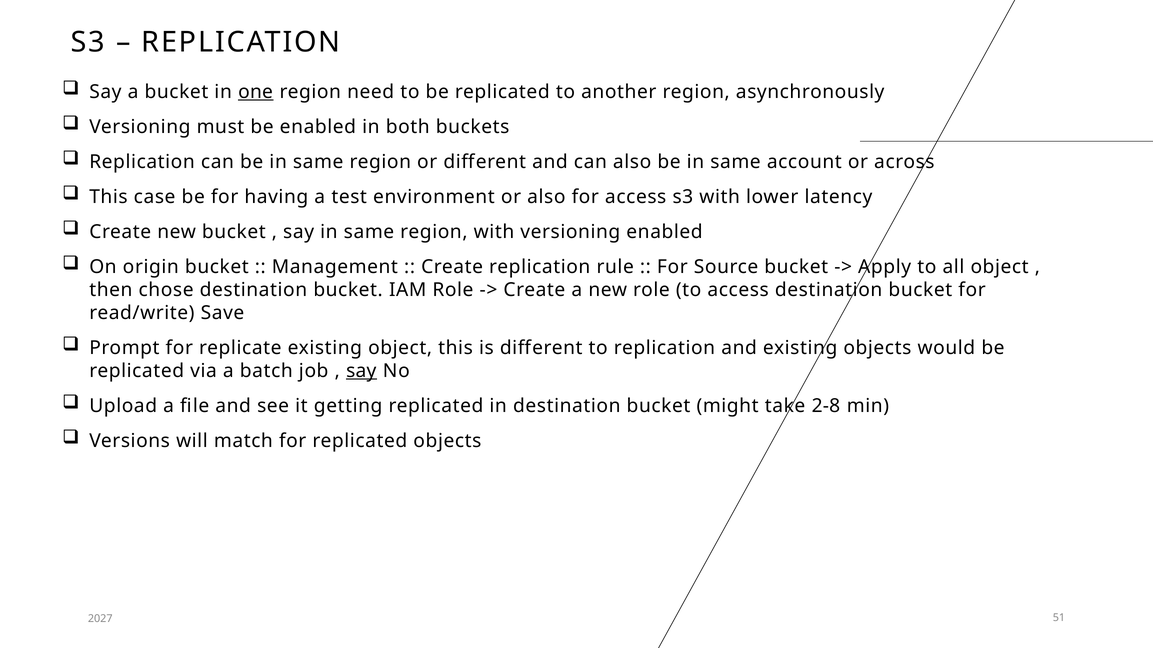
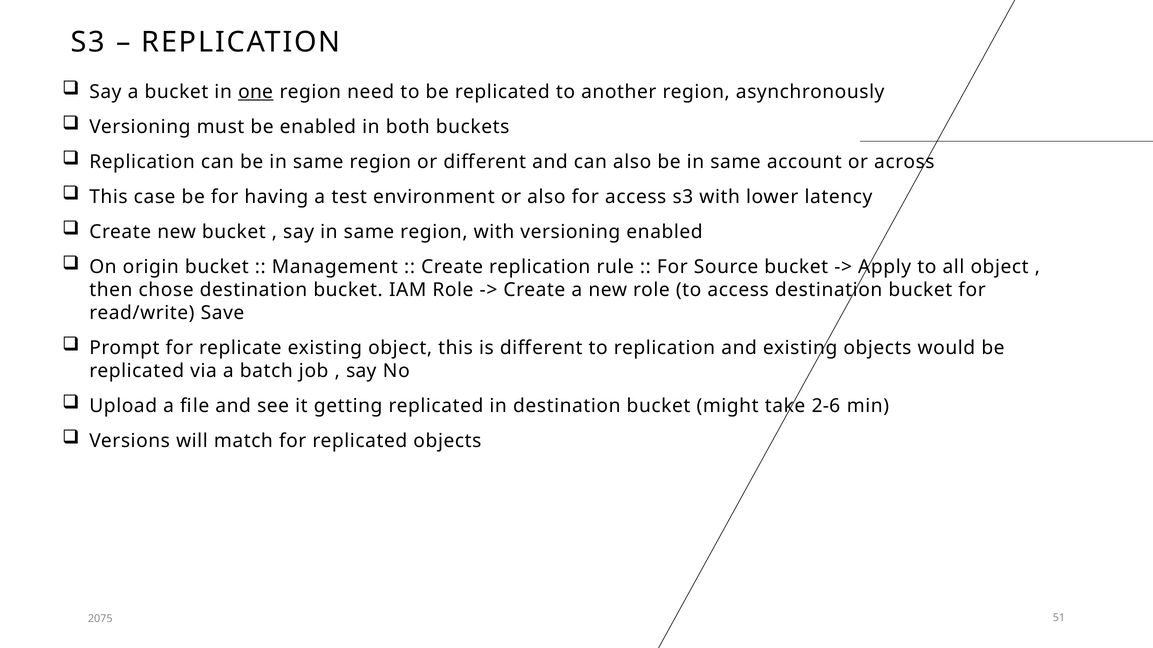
say at (361, 371) underline: present -> none
2-8: 2-8 -> 2-6
2027: 2027 -> 2075
